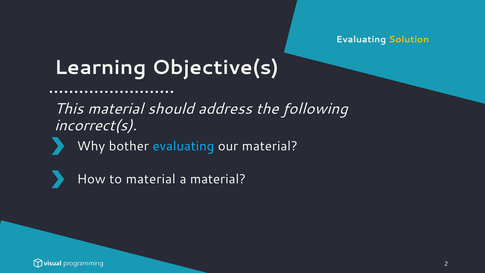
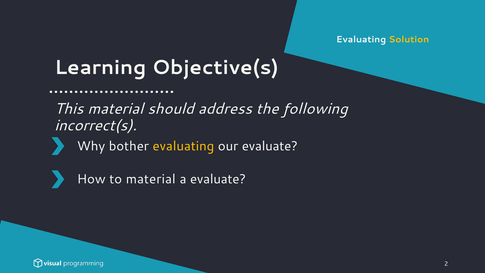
evaluating at (183, 146) colour: light blue -> yellow
our material: material -> evaluate
a material: material -> evaluate
